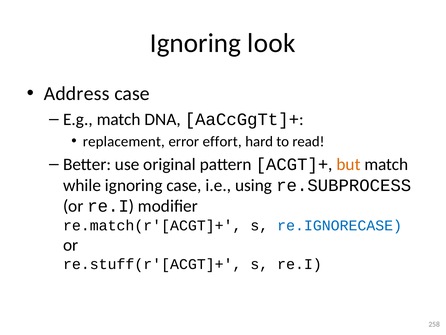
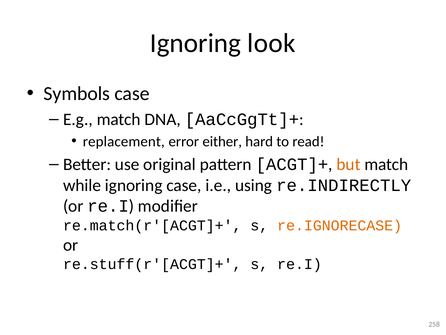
Address: Address -> Symbols
effort: effort -> either
re.SUBPROCESS: re.SUBPROCESS -> re.INDIRECTLY
re.IGNORECASE colour: blue -> orange
